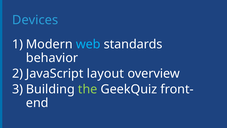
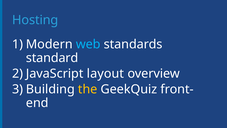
Devices: Devices -> Hosting
behavior: behavior -> standard
the colour: light green -> yellow
